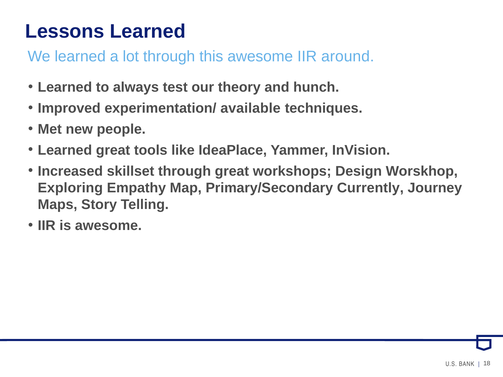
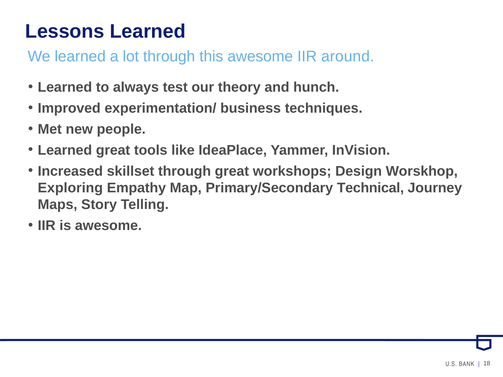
available: available -> business
Currently: Currently -> Technical
